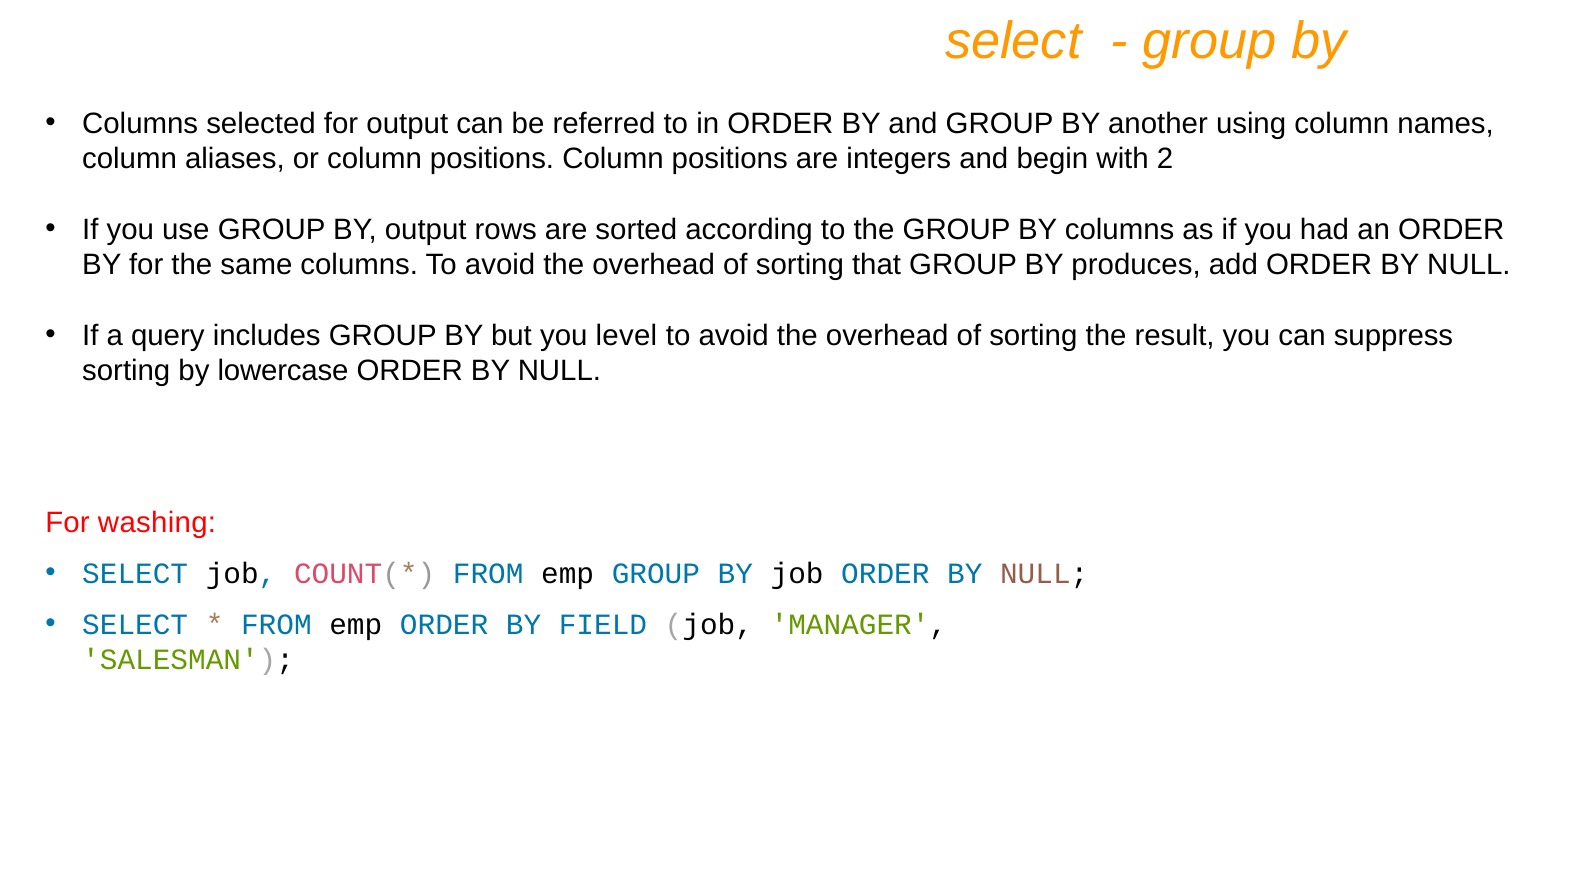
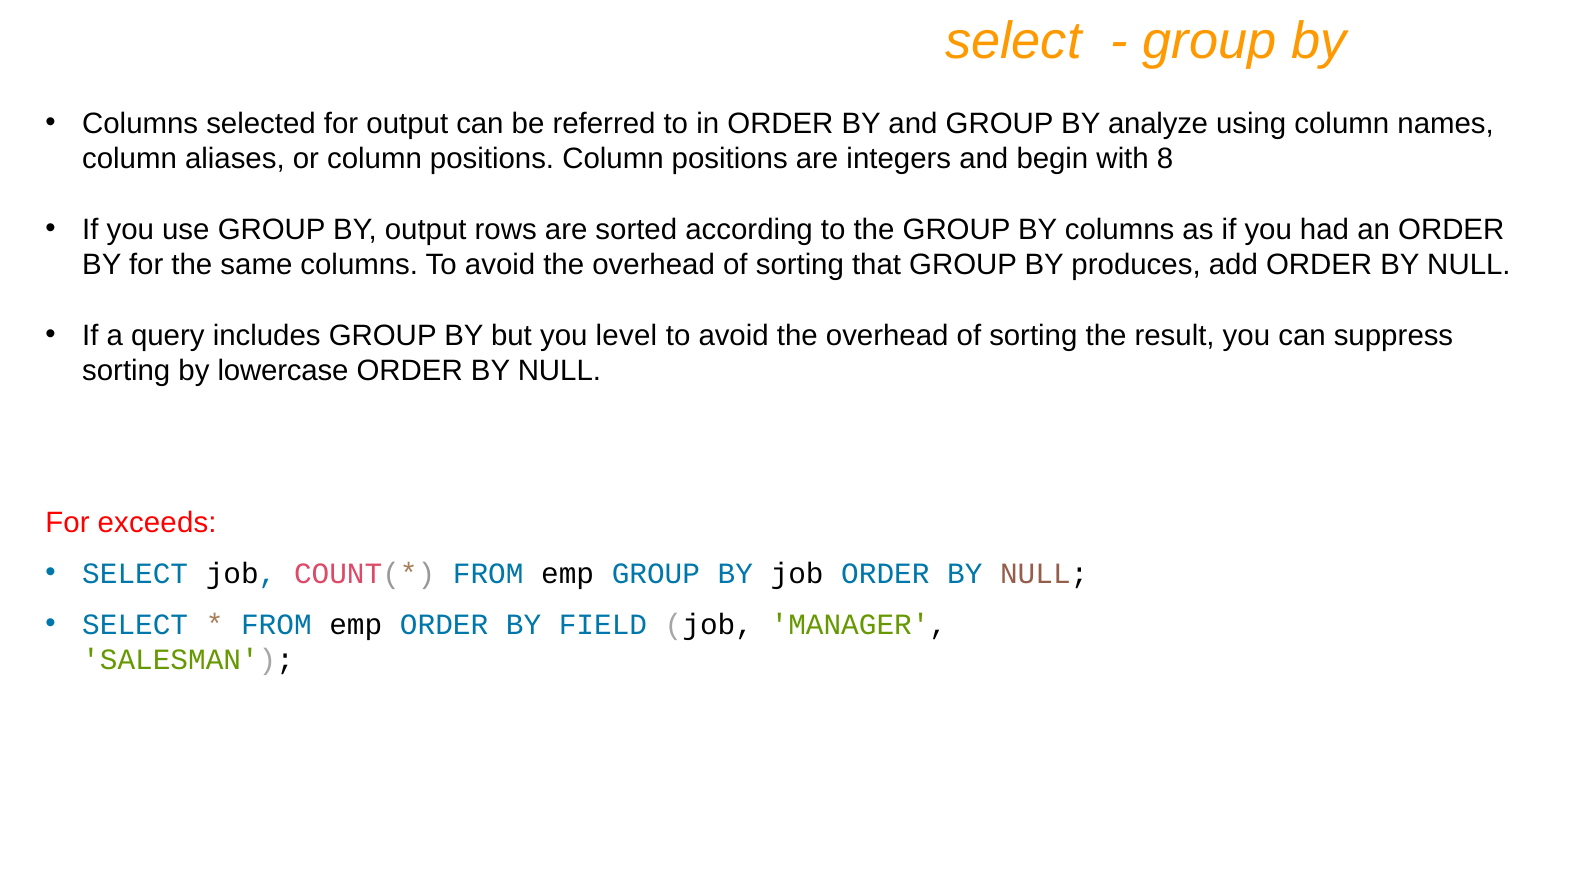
another: another -> analyze
2: 2 -> 8
washing: washing -> exceeds
